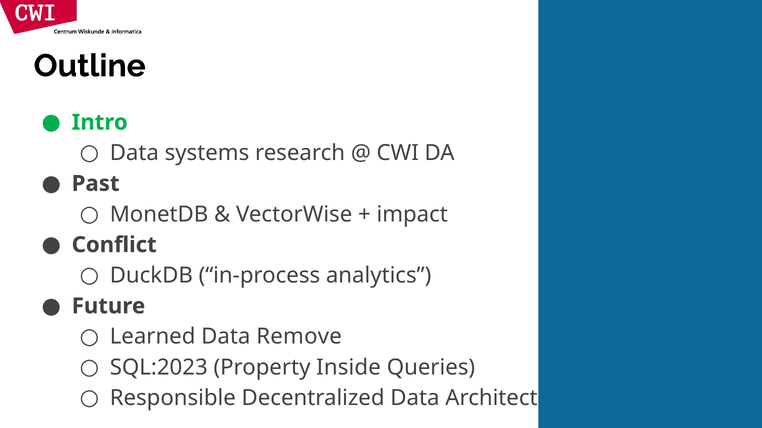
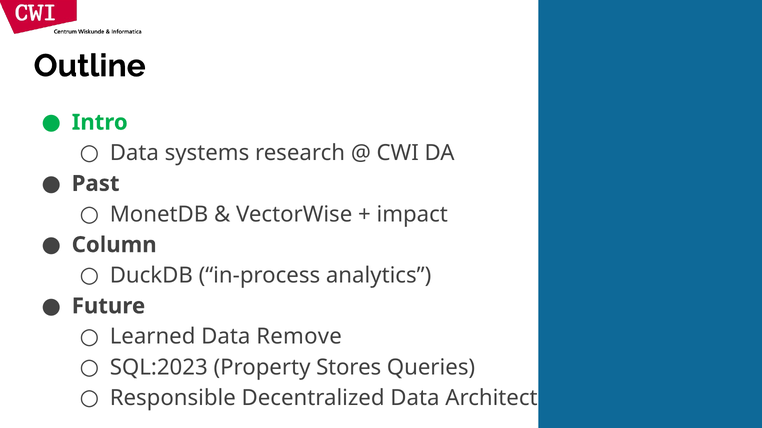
Conflict: Conflict -> Column
Inside: Inside -> Stores
